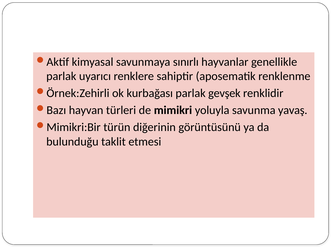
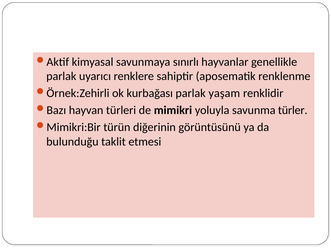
gevşek: gevşek -> yaşam
yavaş: yavaş -> türler
